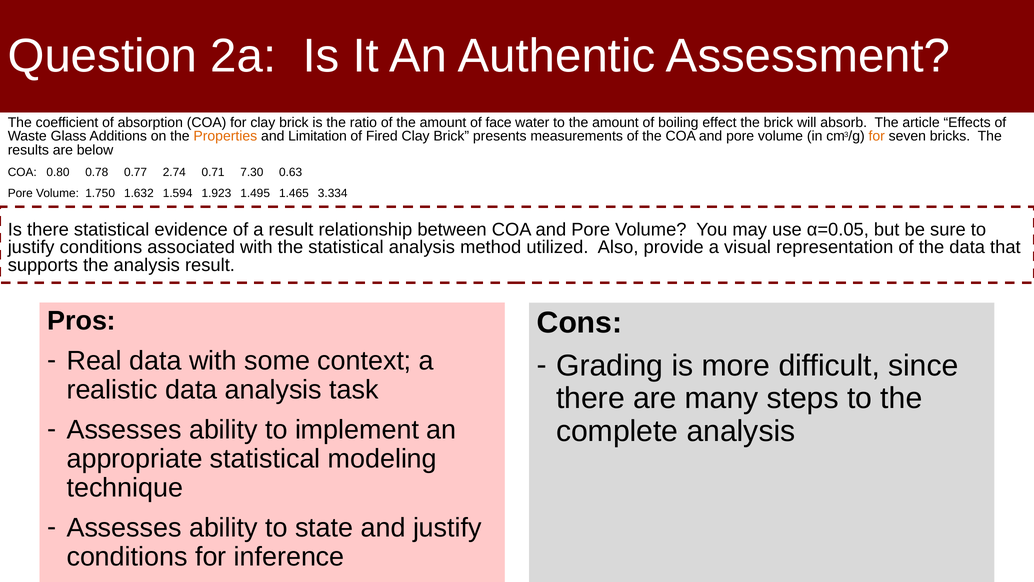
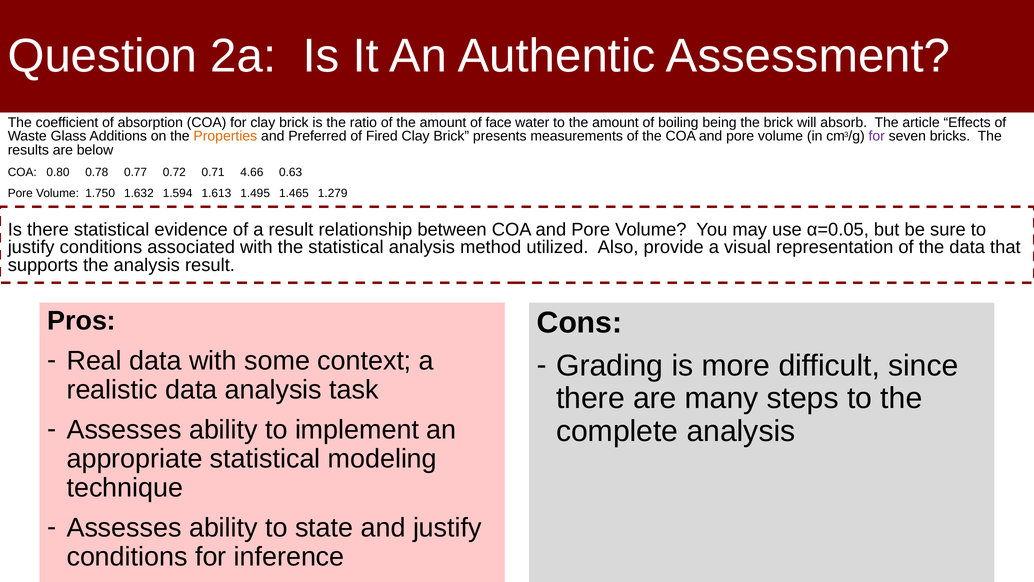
effect: effect -> being
Limitation: Limitation -> Preferred
for at (877, 136) colour: orange -> purple
2.74: 2.74 -> 0.72
7.30: 7.30 -> 4.66
1.923: 1.923 -> 1.613
3.334: 3.334 -> 1.279
